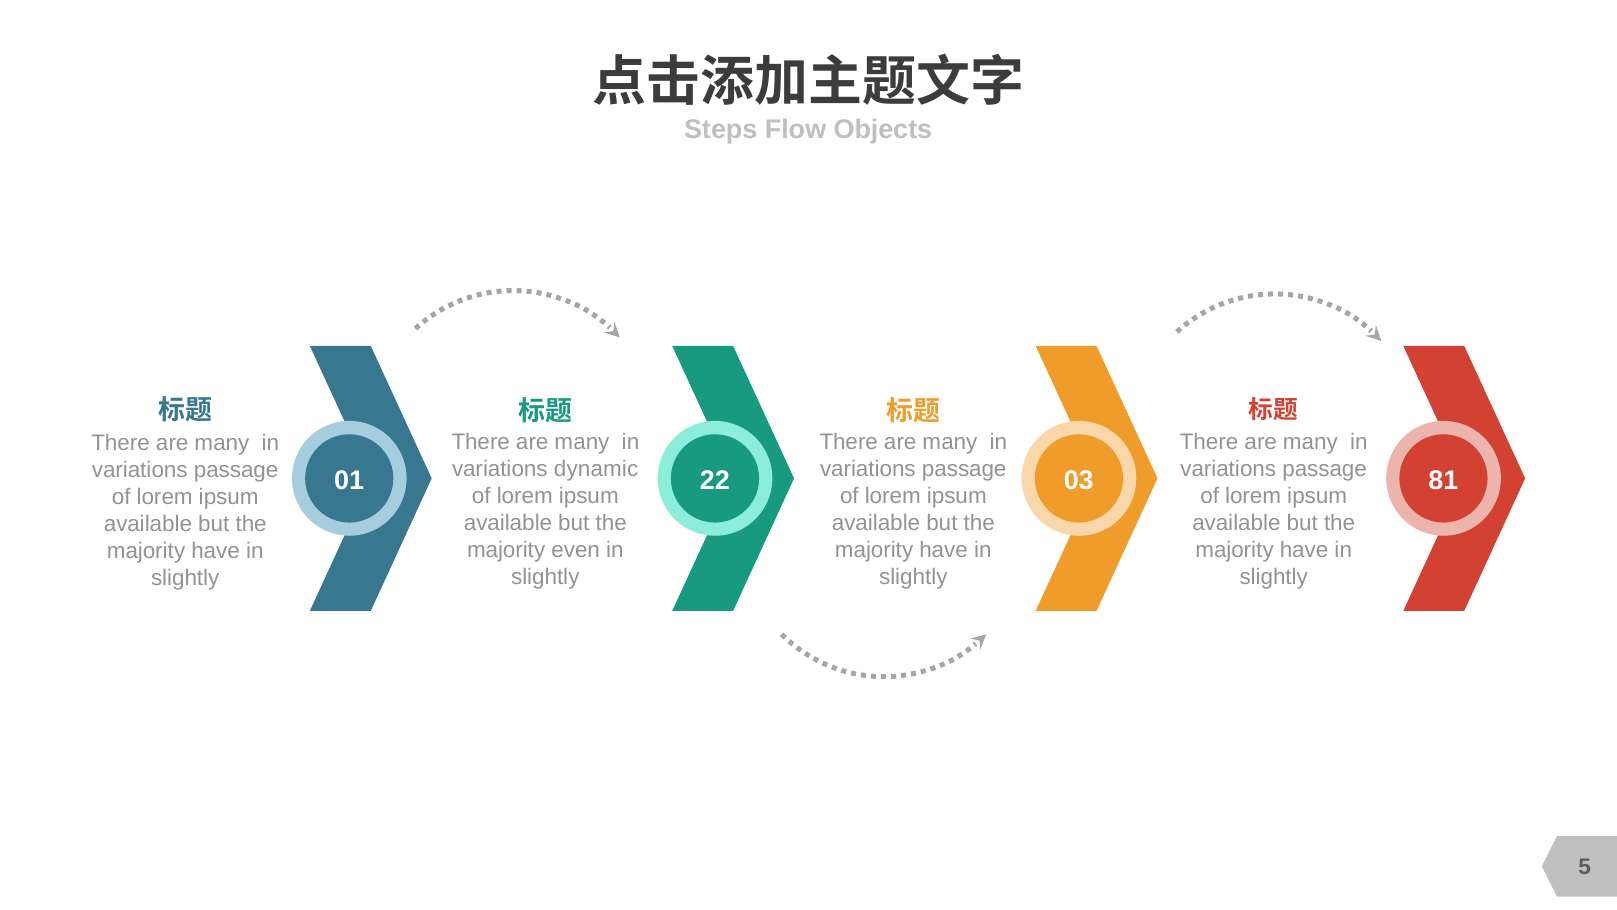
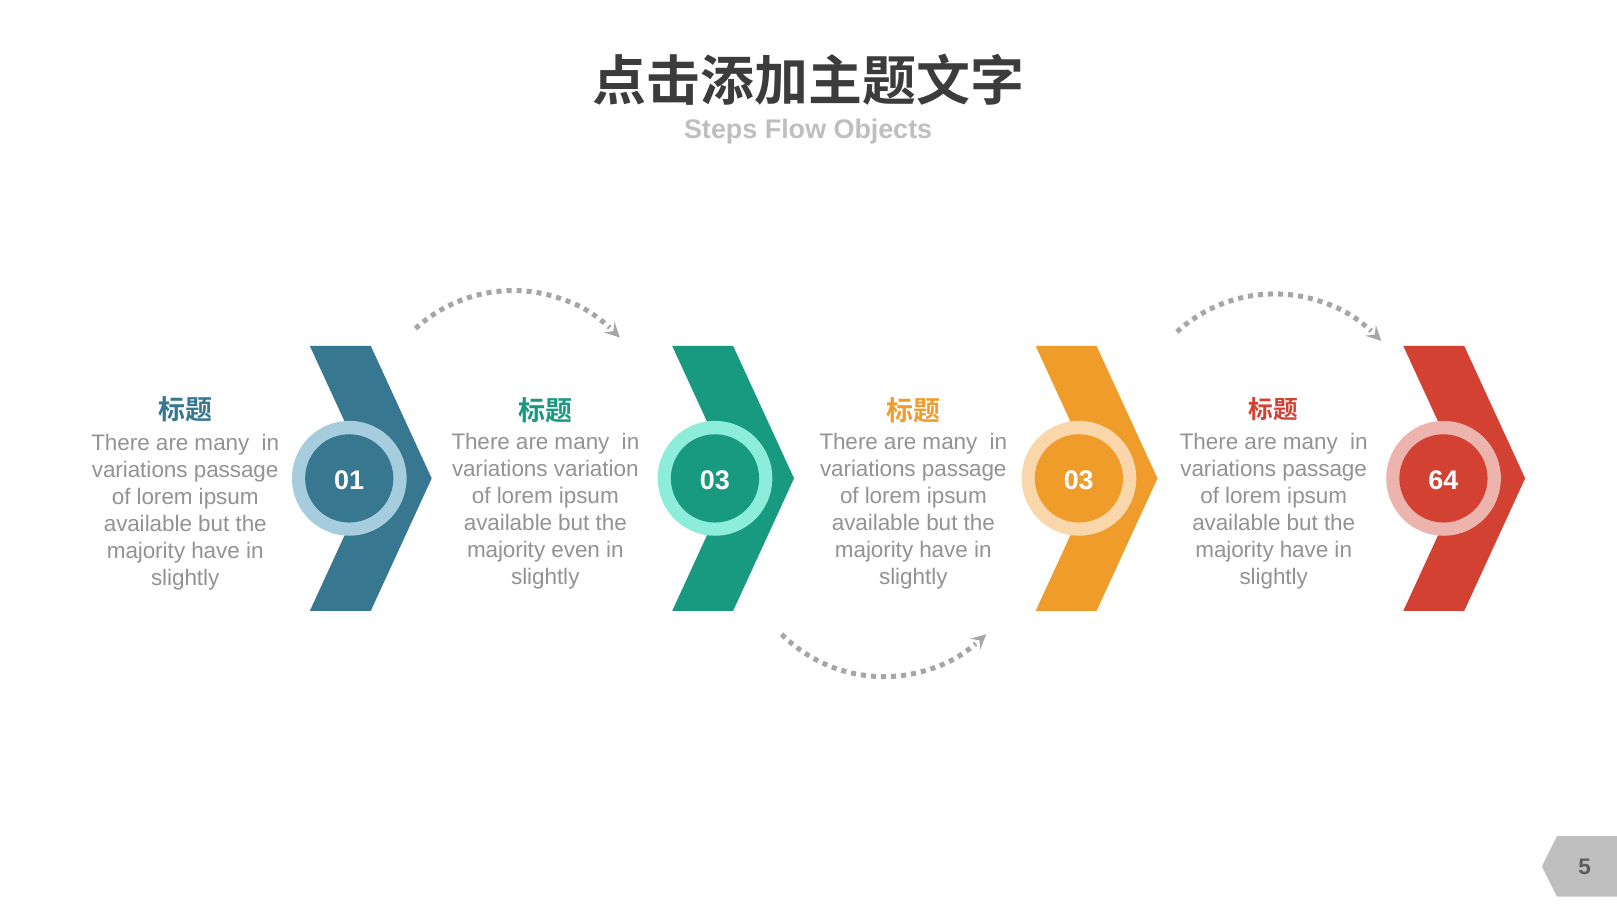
dynamic: dynamic -> variation
01 22: 22 -> 03
81: 81 -> 64
